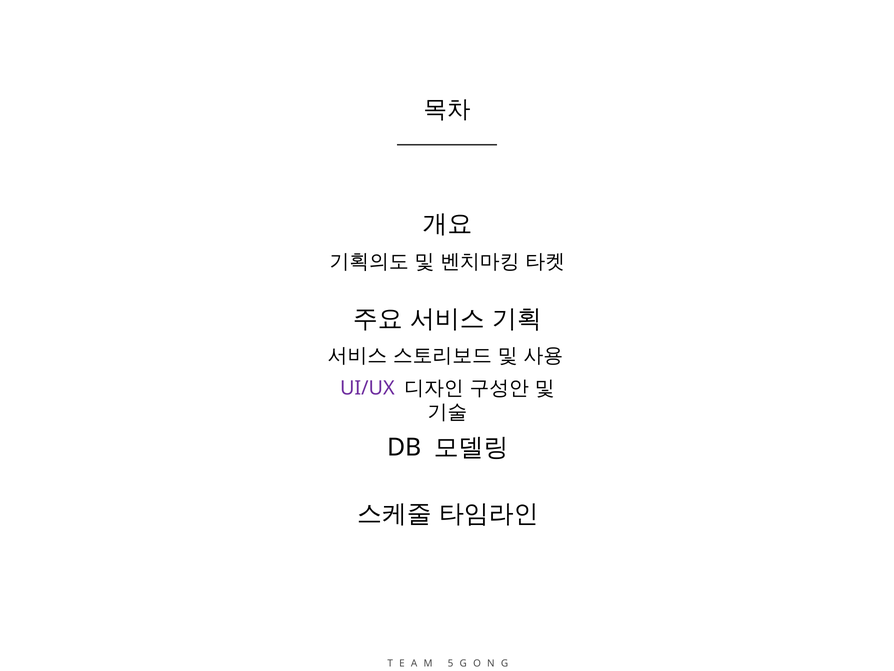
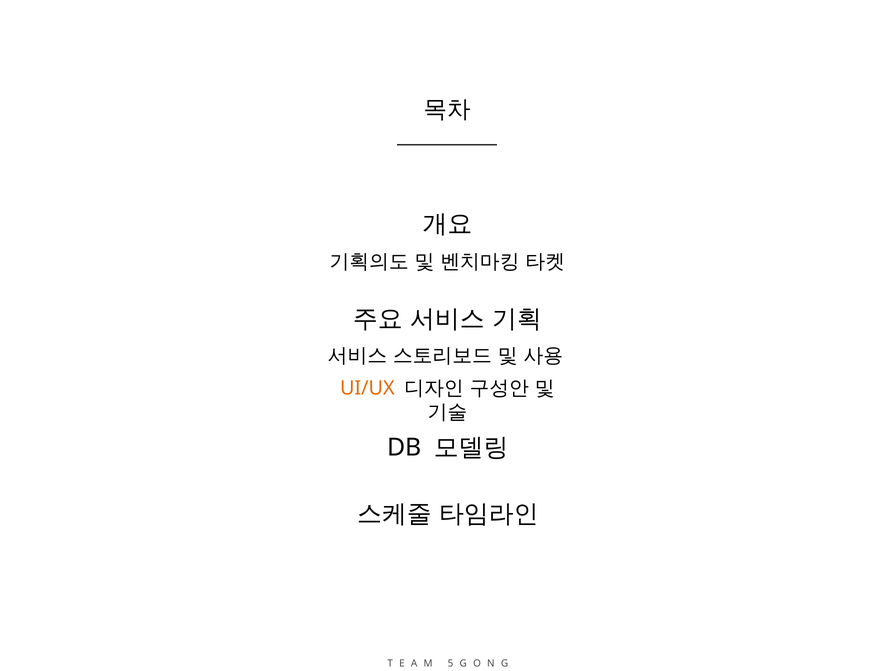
UI/UX colour: purple -> orange
